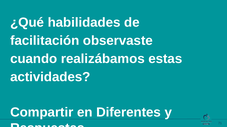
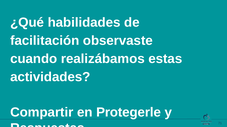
Diferentes: Diferentes -> Protegerle
